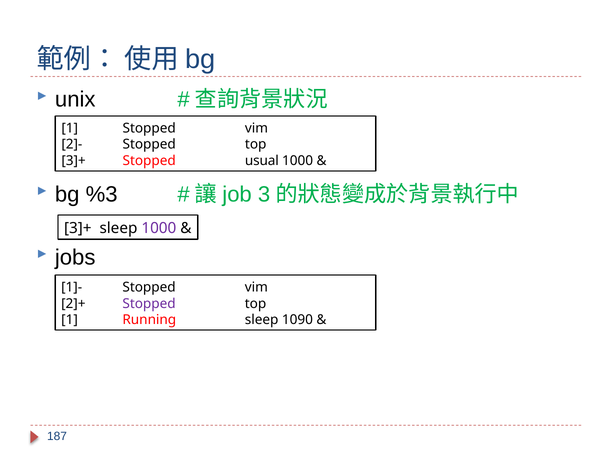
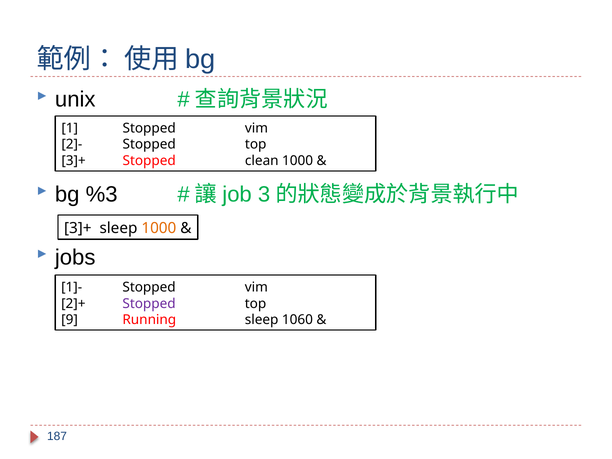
usual: usual -> clean
1000 at (159, 228) colour: purple -> orange
1 at (70, 320): 1 -> 9
1090: 1090 -> 1060
